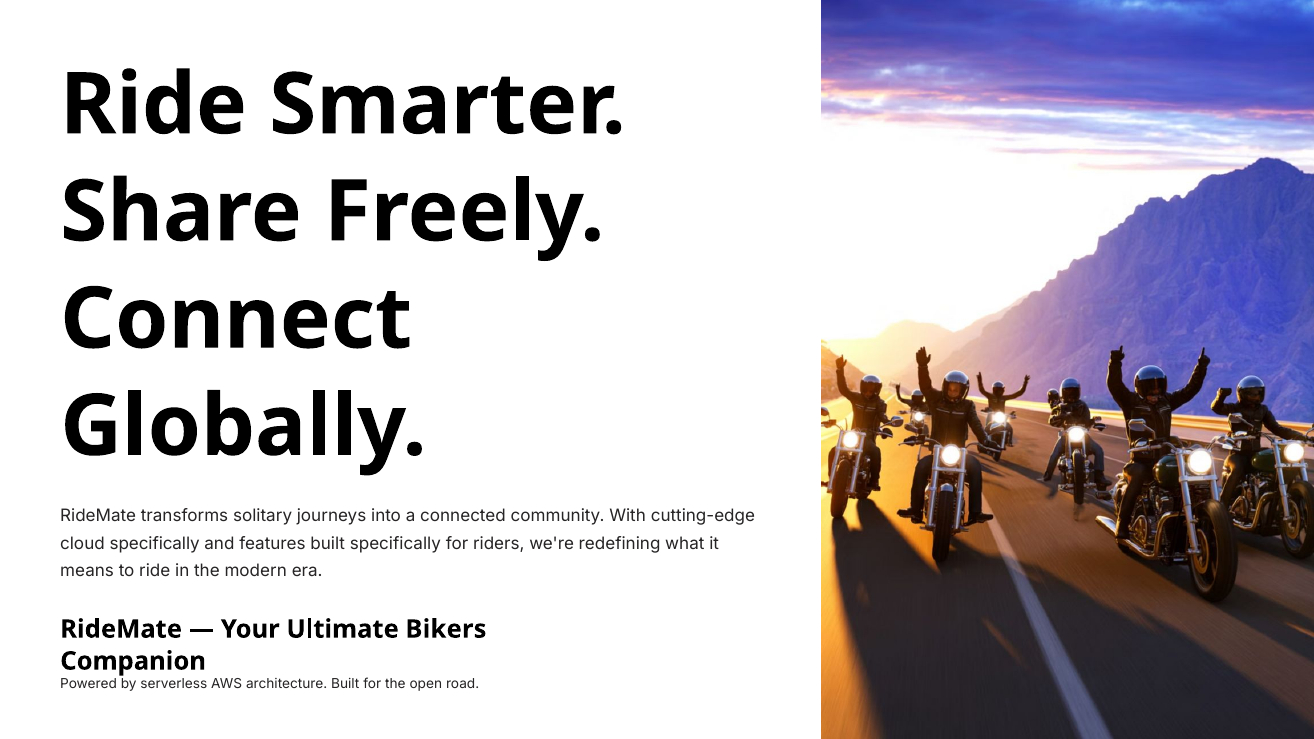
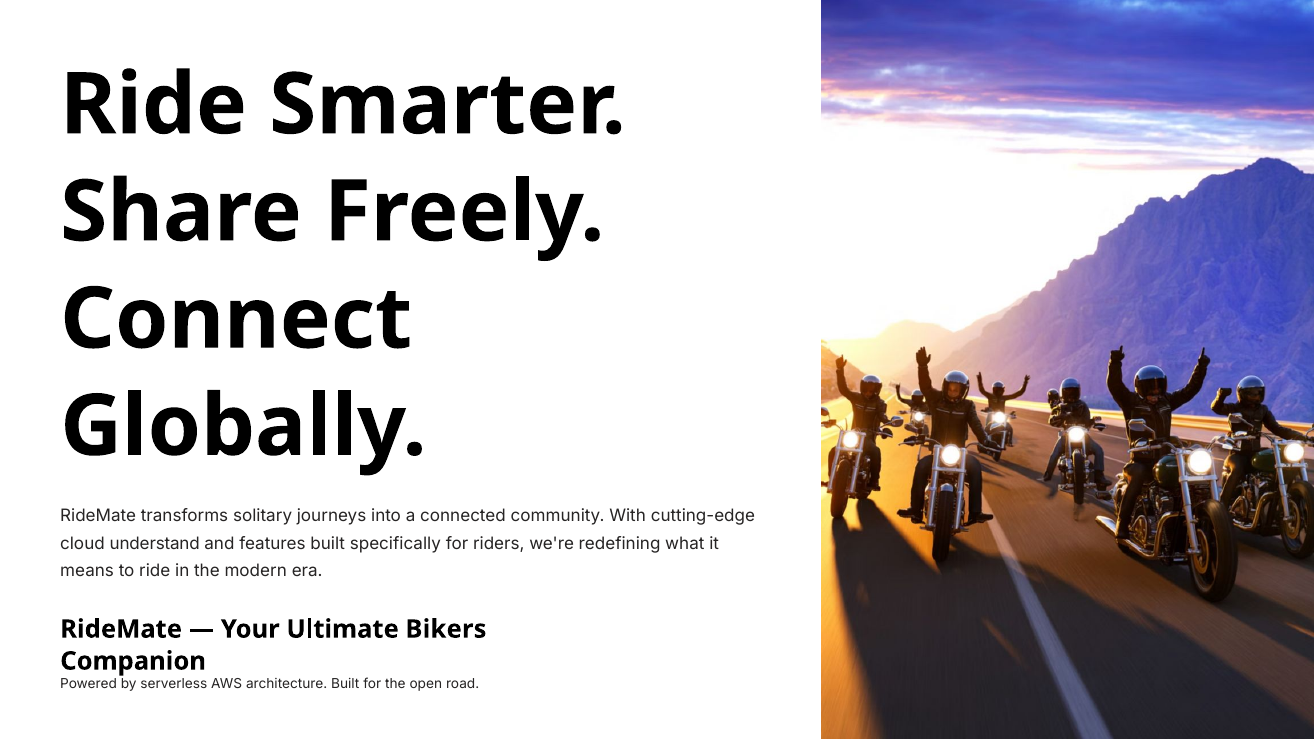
cloud specifically: specifically -> understand
